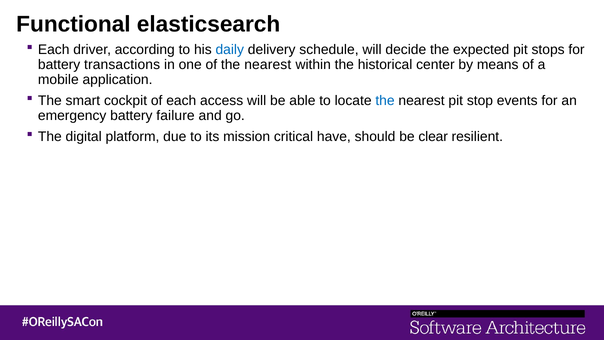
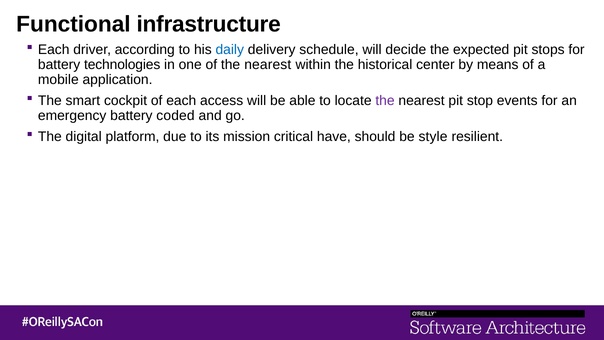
elasticsearch: elasticsearch -> infrastructure
transactions: transactions -> technologies
the at (385, 101) colour: blue -> purple
failure: failure -> coded
clear: clear -> style
